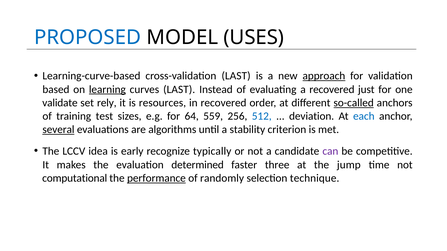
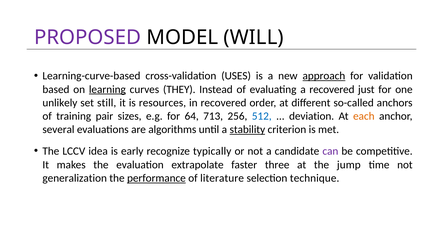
PROPOSED colour: blue -> purple
USES: USES -> WILL
cross-validation LAST: LAST -> USES
curves LAST: LAST -> THEY
validate: validate -> unlikely
rely: rely -> still
so-called underline: present -> none
test: test -> pair
559: 559 -> 713
each colour: blue -> orange
several underline: present -> none
stability underline: none -> present
determined: determined -> extrapolate
computational: computational -> generalization
randomly: randomly -> literature
